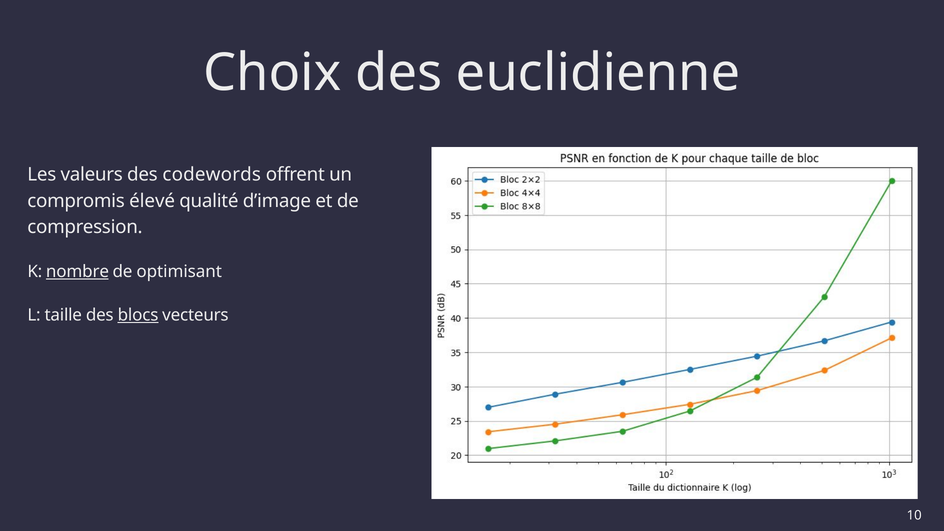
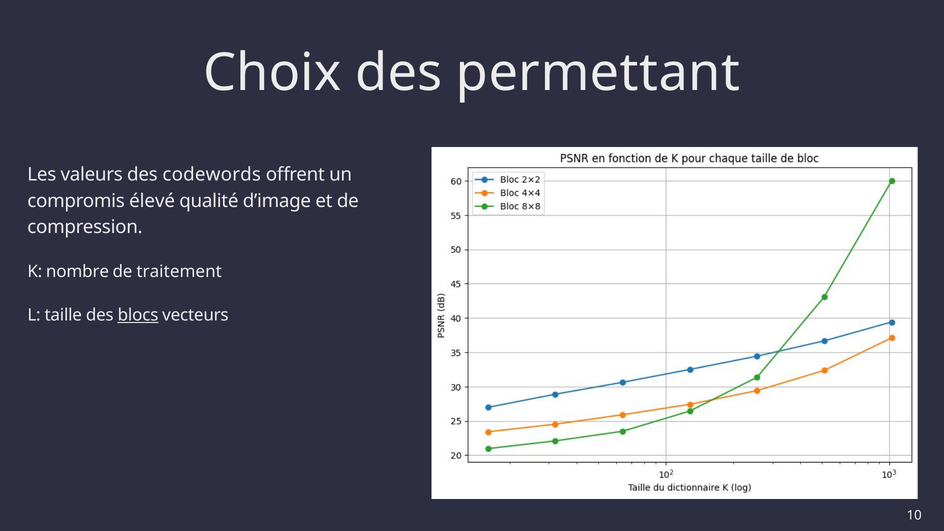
euclidienne: euclidienne -> permettant
nombre underline: present -> none
optimisant: optimisant -> traitement
